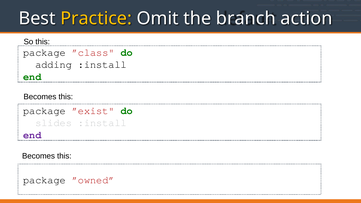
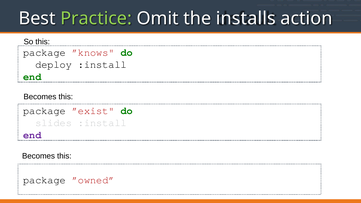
Practice colour: yellow -> light green
branch: branch -> installs
”class: ”class -> ”knows
adding: adding -> deploy
